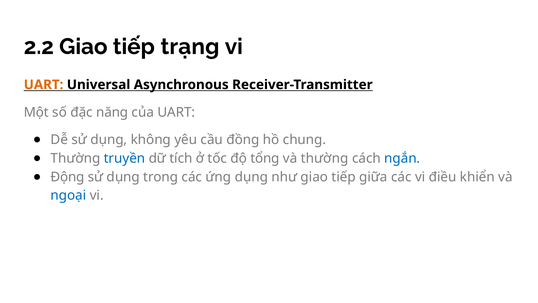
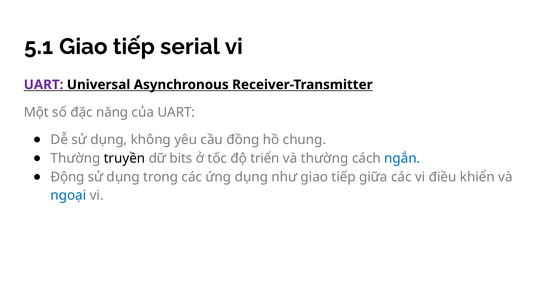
2.2: 2.2 -> 5.1
trạng: trạng -> serial
UART at (44, 85) colour: orange -> purple
truyền colour: blue -> black
tích: tích -> bits
tổng: tổng -> triển
